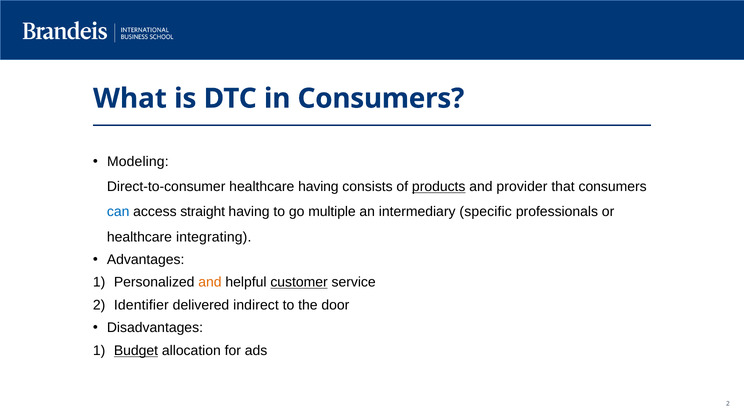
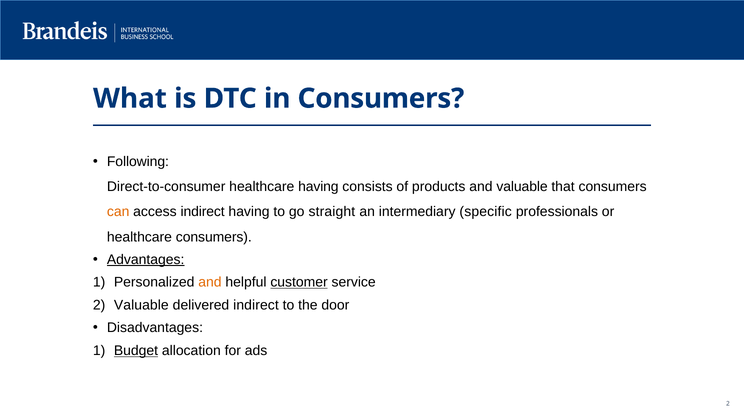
Modeling: Modeling -> Following
products underline: present -> none
and provider: provider -> valuable
can colour: blue -> orange
access straight: straight -> indirect
multiple: multiple -> straight
healthcare integrating: integrating -> consumers
Advantages underline: none -> present
Identifier at (141, 305): Identifier -> Valuable
